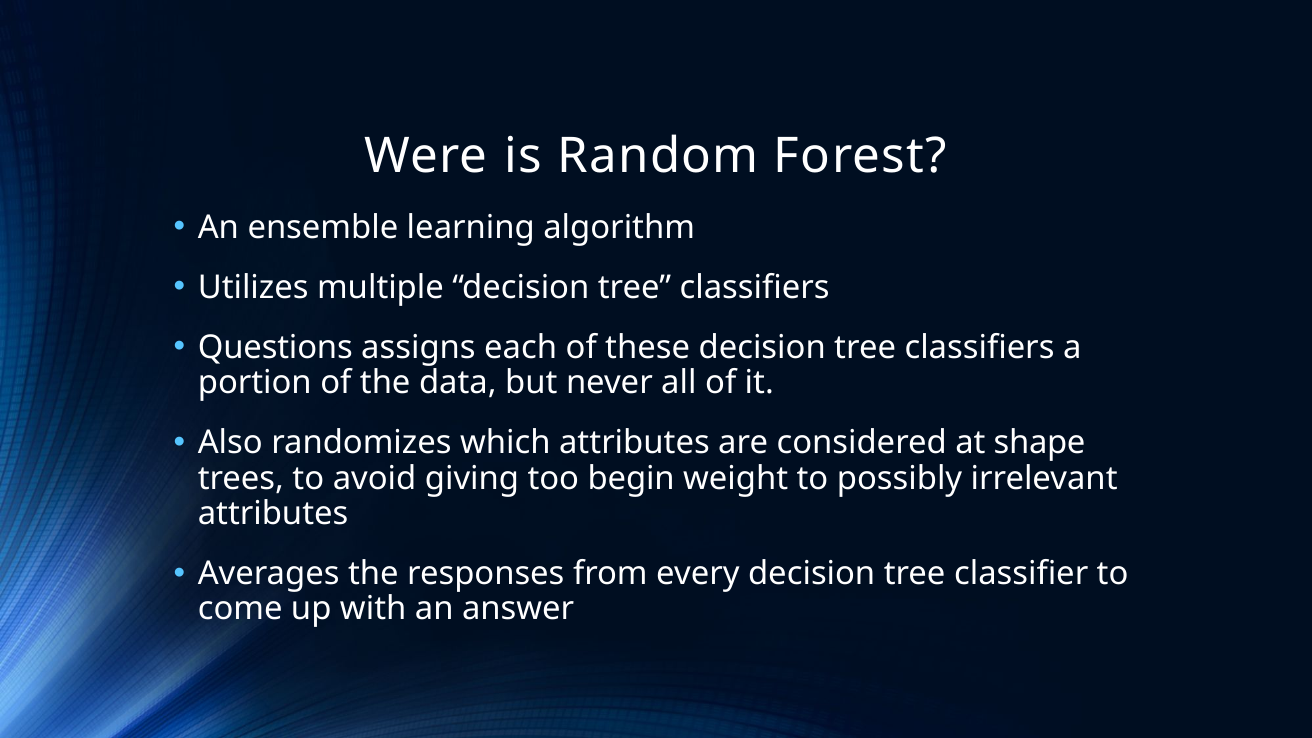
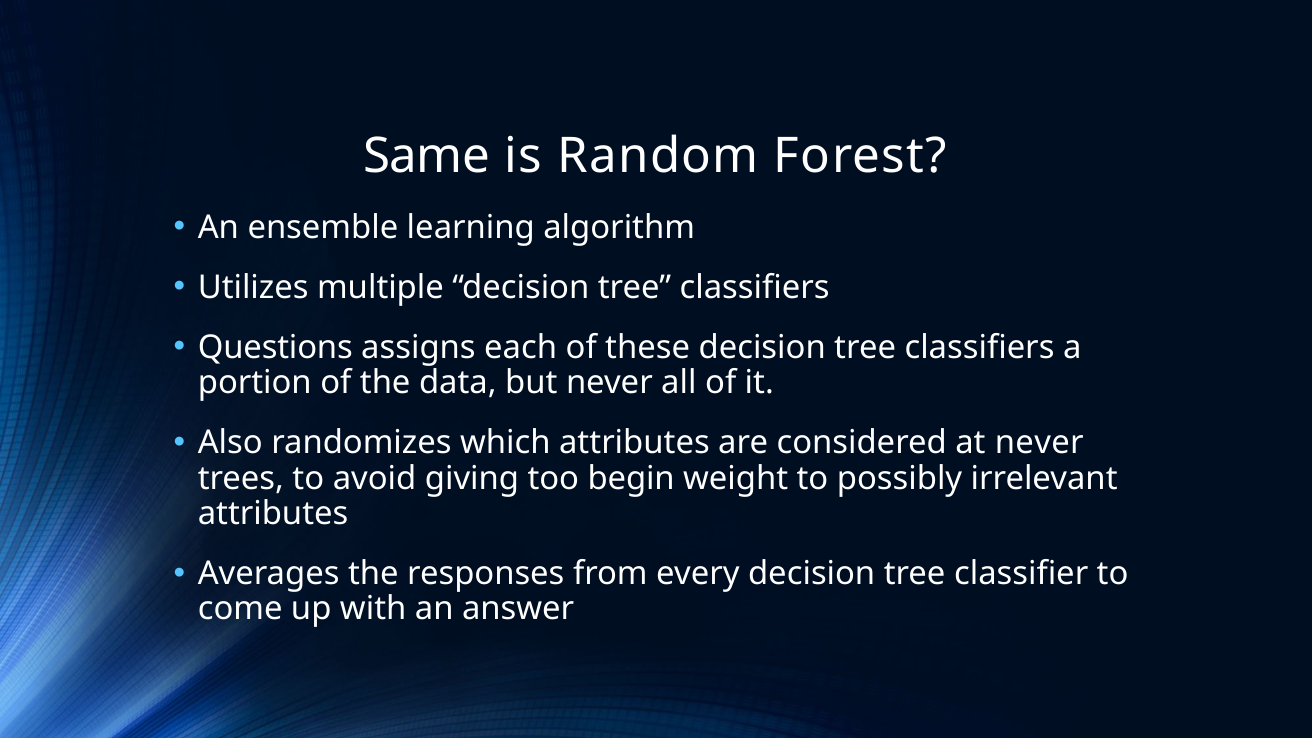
Were: Were -> Same
at shape: shape -> never
